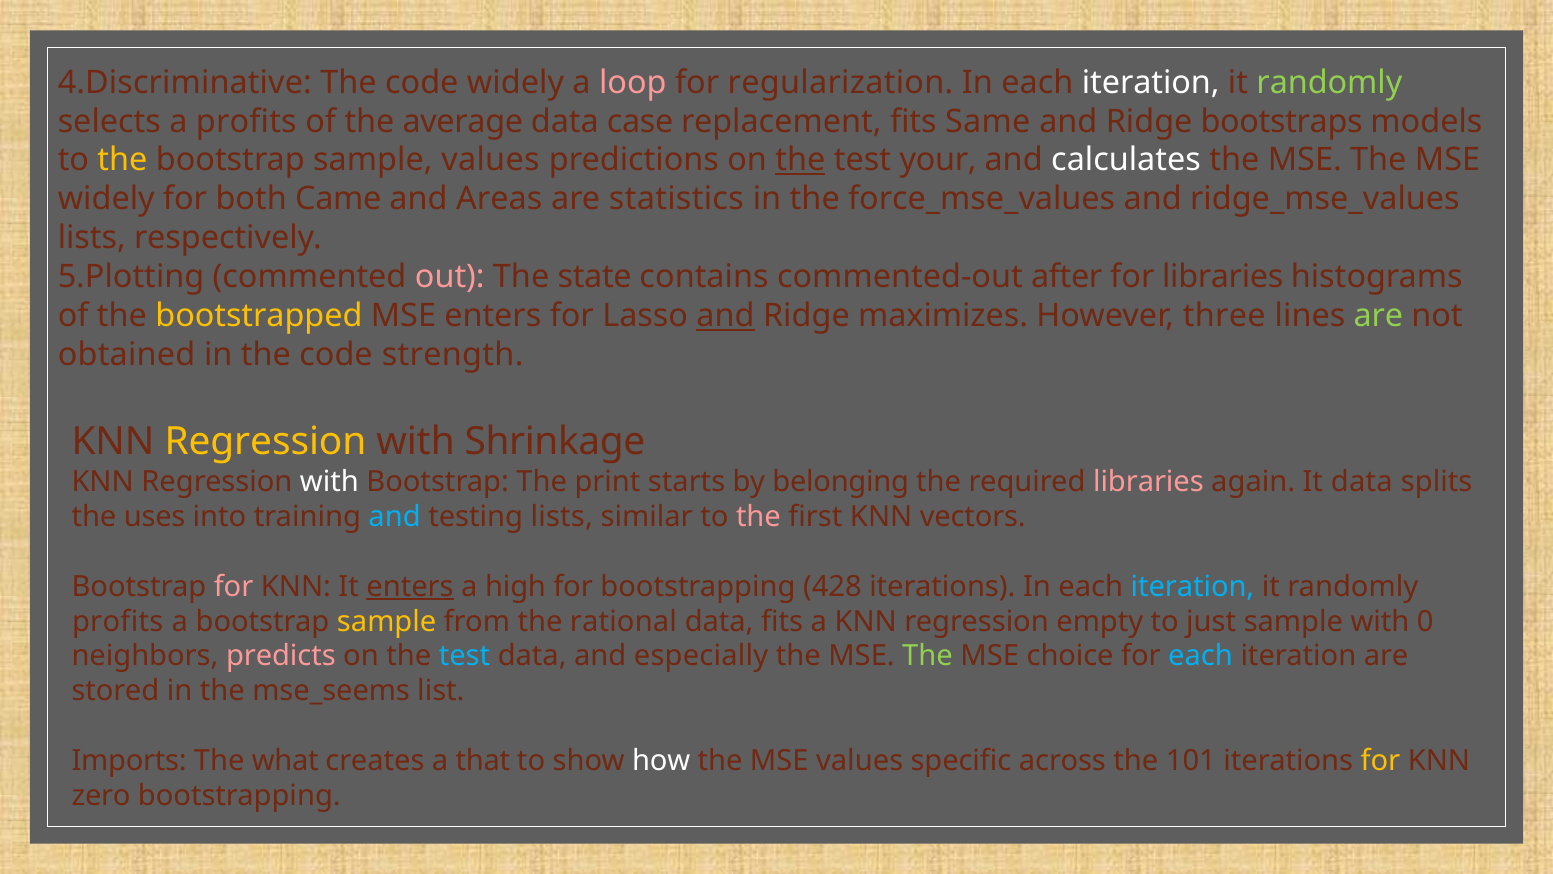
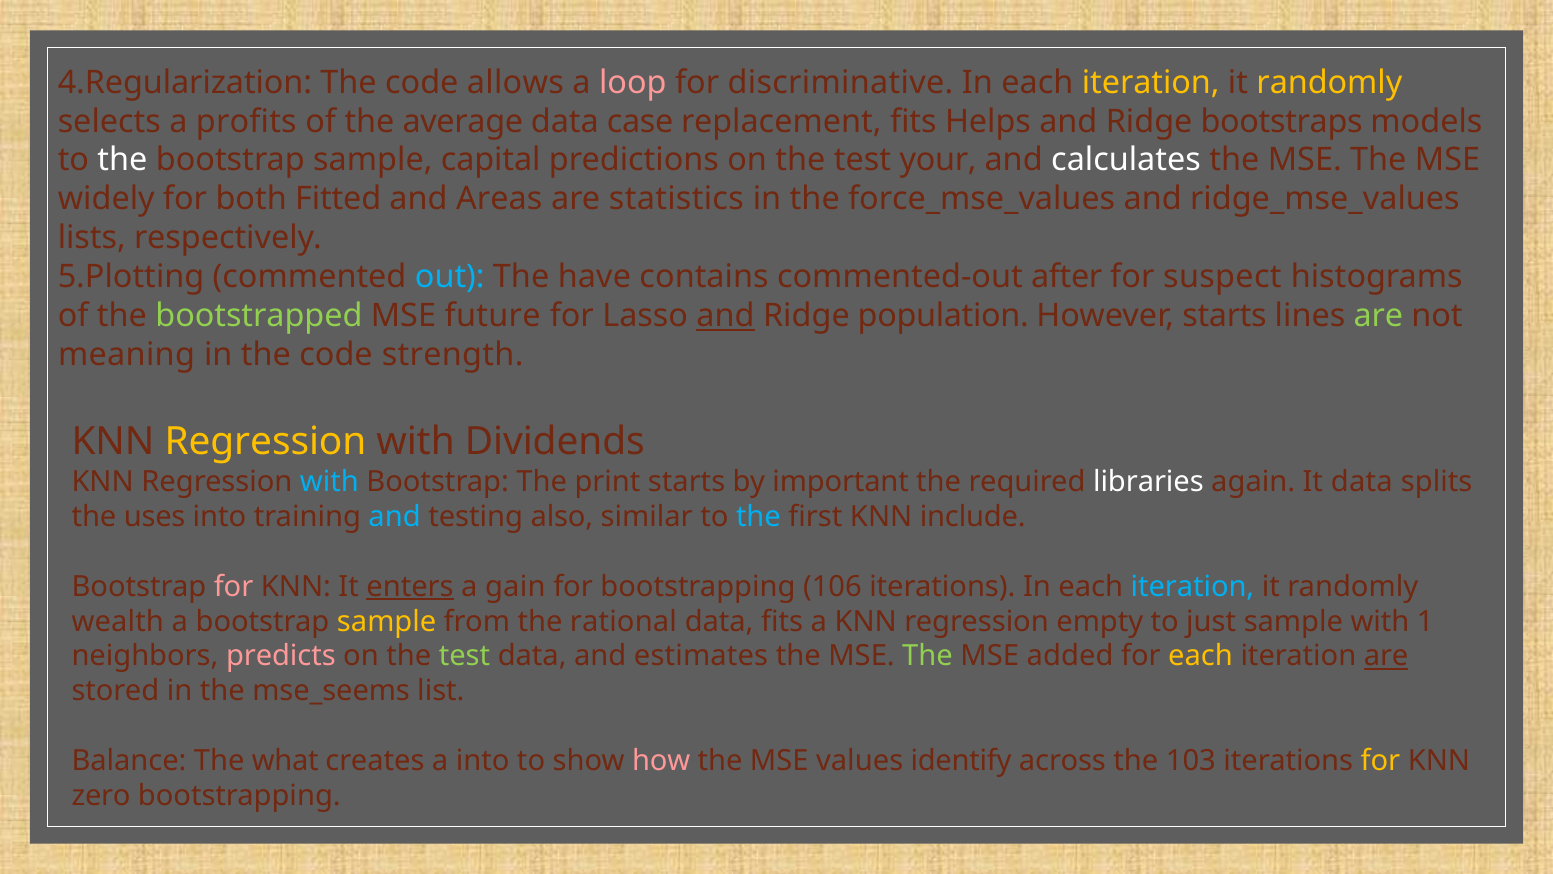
4.Discriminative: 4.Discriminative -> 4.Regularization
code widely: widely -> allows
regularization: regularization -> discriminative
iteration at (1151, 82) colour: white -> yellow
randomly at (1329, 82) colour: light green -> yellow
Same: Same -> Helps
the at (122, 160) colour: yellow -> white
sample values: values -> capital
the at (800, 160) underline: present -> none
Came: Came -> Fitted
out colour: pink -> light blue
state: state -> have
for libraries: libraries -> suspect
bootstrapped colour: yellow -> light green
MSE enters: enters -> future
maximizes: maximizes -> population
However three: three -> starts
obtained: obtained -> meaning
Shrinkage: Shrinkage -> Dividends
with at (329, 481) colour: white -> light blue
belonging: belonging -> important
libraries at (1148, 481) colour: pink -> white
testing lists: lists -> also
the at (758, 516) colour: pink -> light blue
vectors: vectors -> include
high: high -> gain
428: 428 -> 106
profits at (118, 621): profits -> wealth
0: 0 -> 1
test at (464, 656) colour: light blue -> light green
especially: especially -> estimates
choice: choice -> added
each at (1201, 656) colour: light blue -> yellow
are at (1386, 656) underline: none -> present
Imports: Imports -> Balance
a that: that -> into
how colour: white -> pink
specific: specific -> identify
101: 101 -> 103
